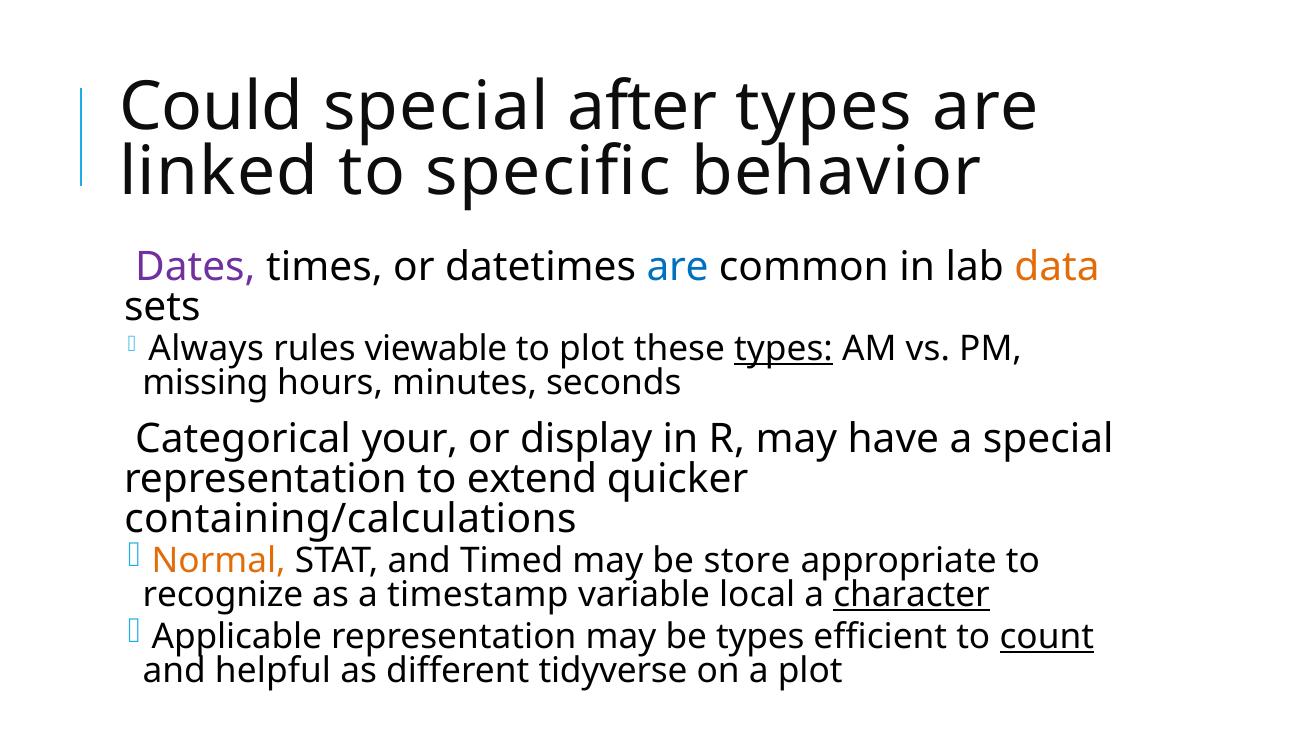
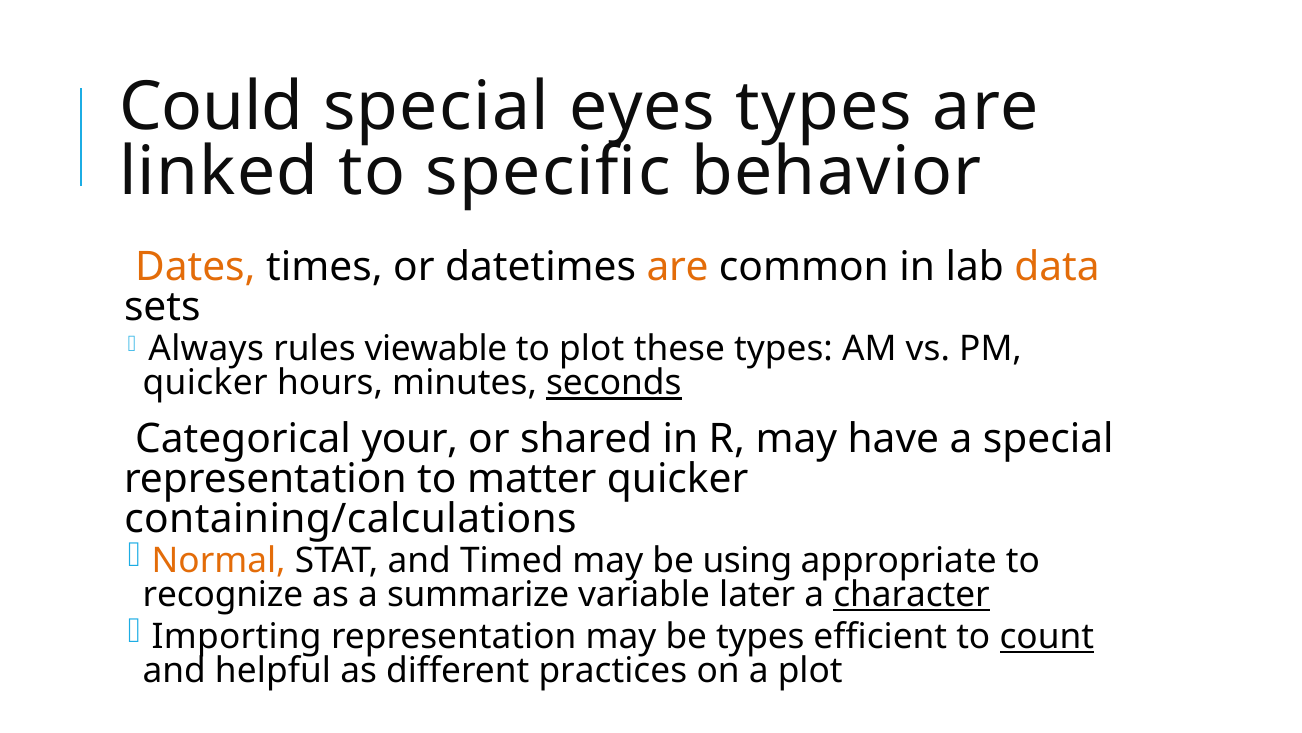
after: after -> eyes
Dates colour: purple -> orange
are at (678, 267) colour: blue -> orange
types at (784, 349) underline: present -> none
missing at (205, 383): missing -> quicker
seconds underline: none -> present
display: display -> shared
extend: extend -> matter
store: store -> using
timestamp: timestamp -> summarize
local: local -> later
Applicable: Applicable -> Importing
tidyverse: tidyverse -> practices
